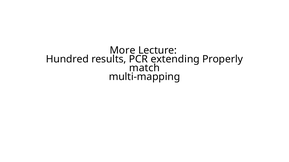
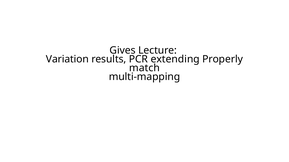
More: More -> Gives
Hundred: Hundred -> Variation
